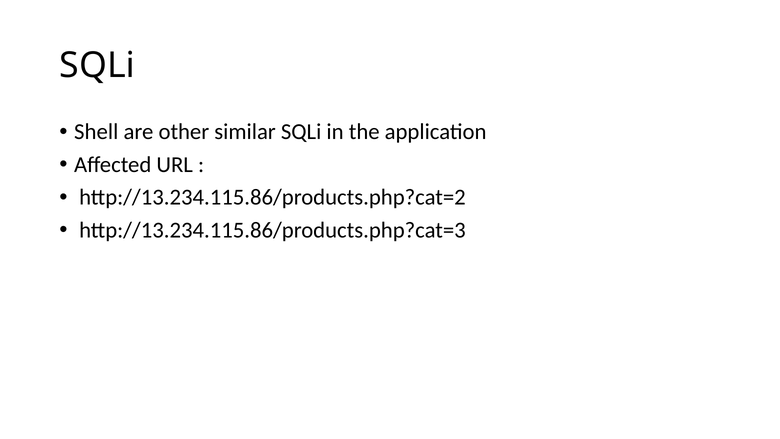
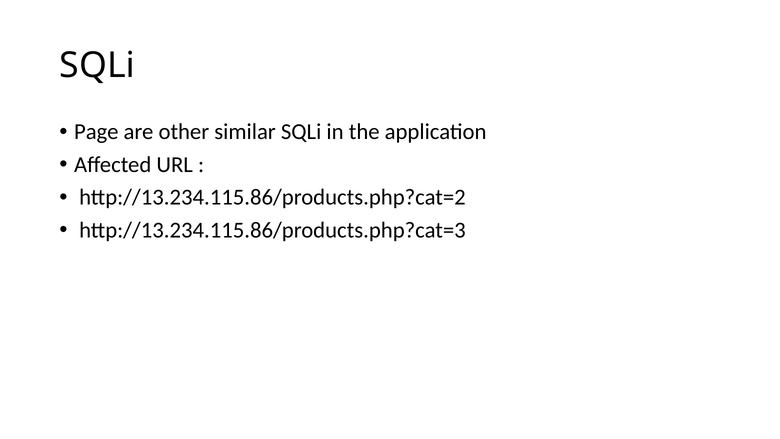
Shell: Shell -> Page
